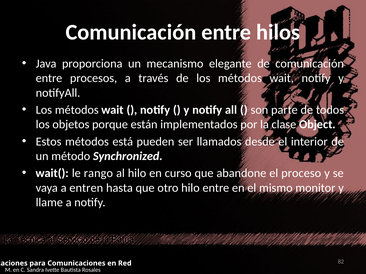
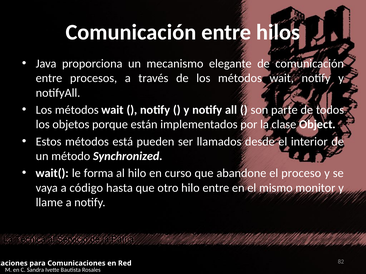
rango: rango -> forma
entren: entren -> código
